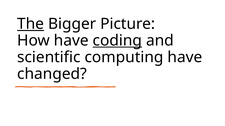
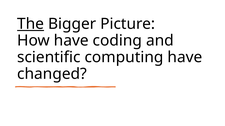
coding underline: present -> none
